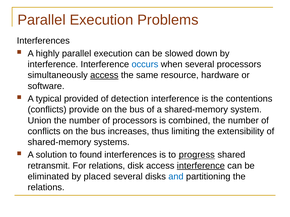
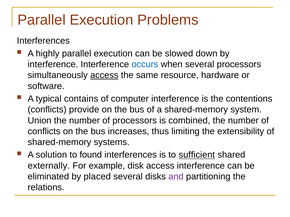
provided: provided -> contains
detection: detection -> computer
progress: progress -> sufficient
retransmit: retransmit -> externally
For relations: relations -> example
interference at (201, 166) underline: present -> none
and colour: blue -> purple
